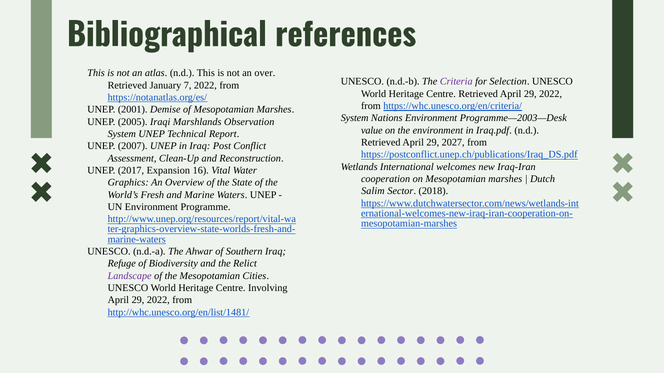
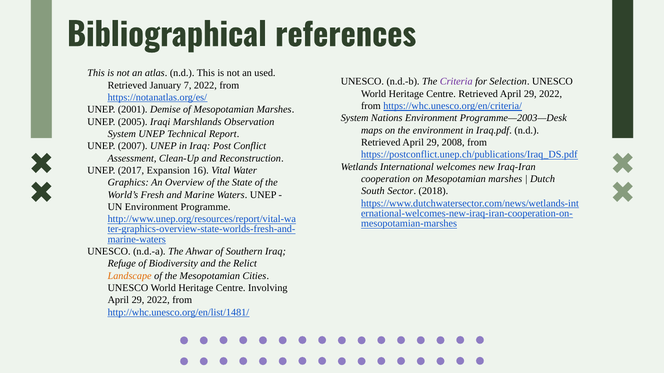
over: over -> used
value: value -> maps
2027: 2027 -> 2008
Salim: Salim -> South
Landscape colour: purple -> orange
